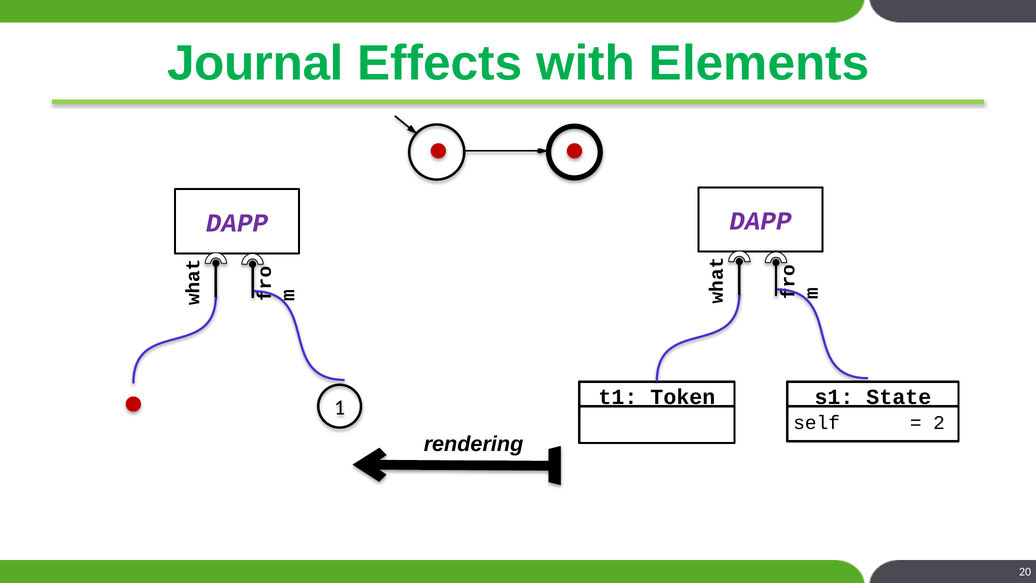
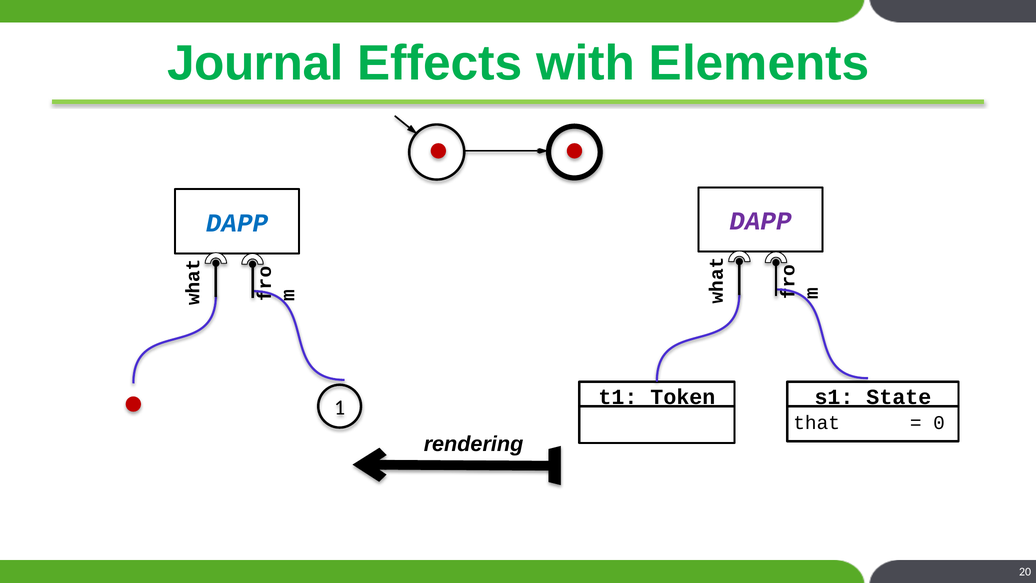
DAPP at (237, 223) colour: purple -> blue
self: self -> that
2: 2 -> 0
